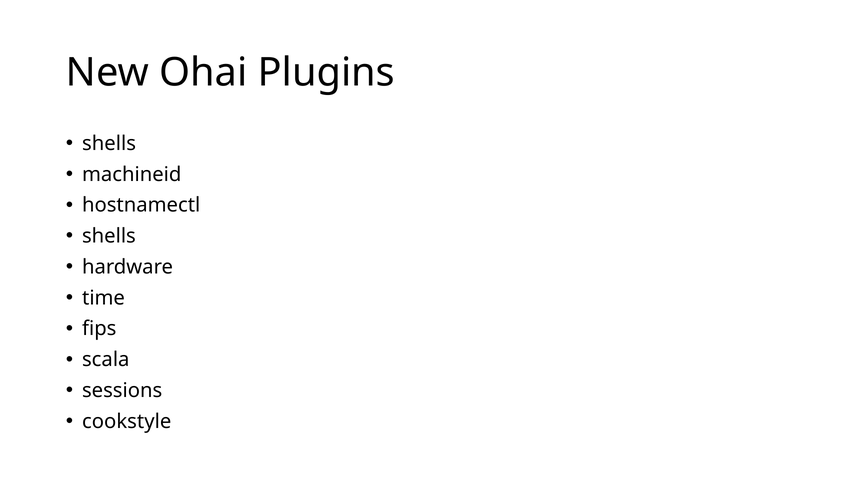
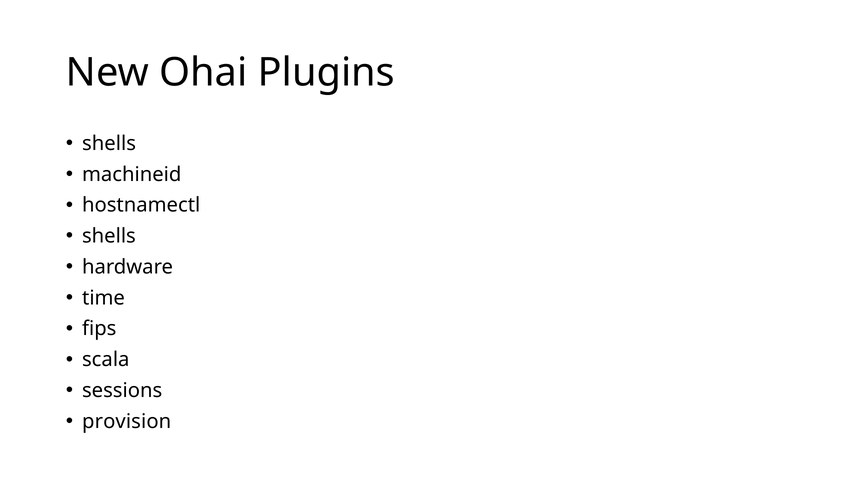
cookstyle: cookstyle -> provision
